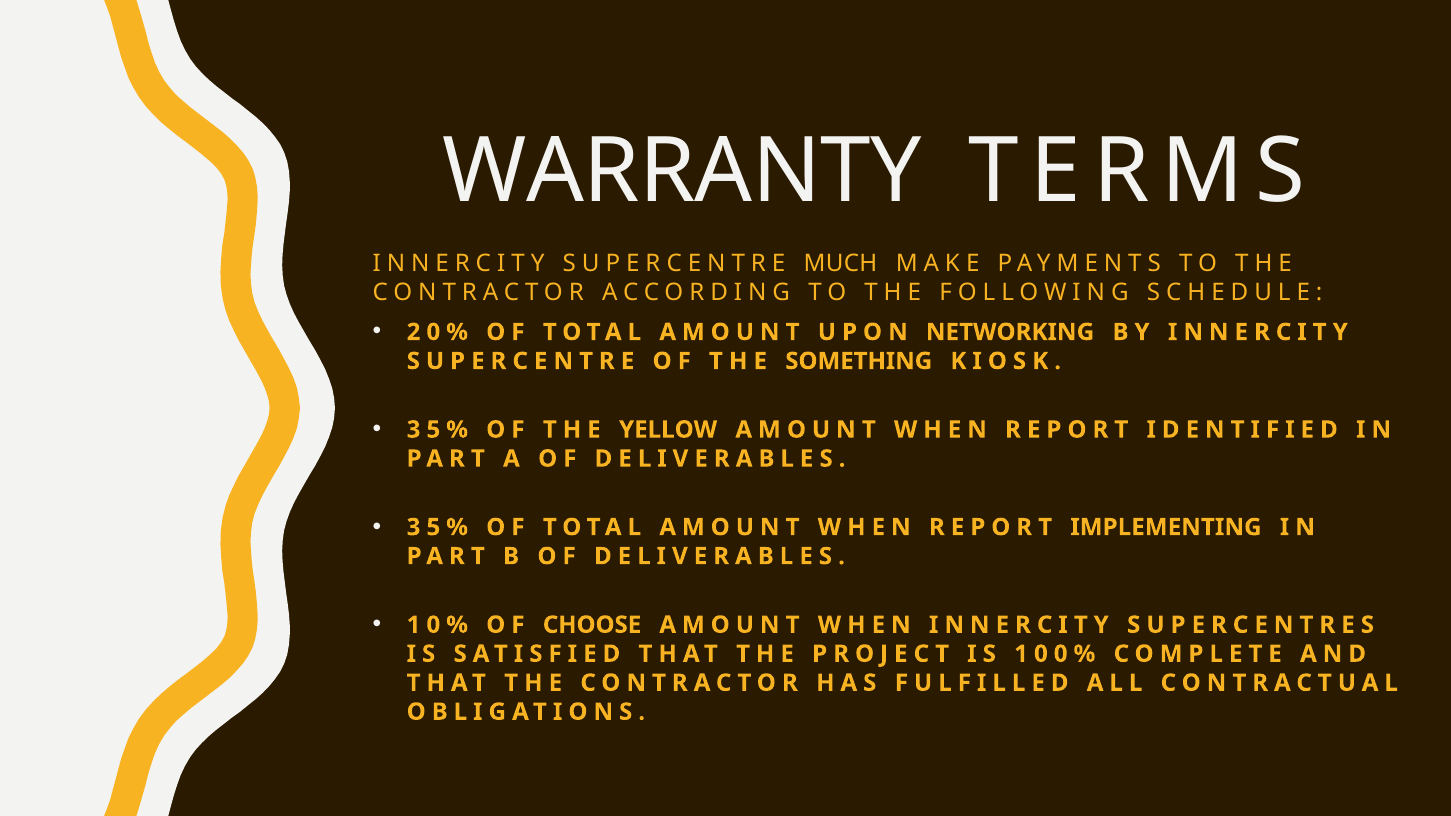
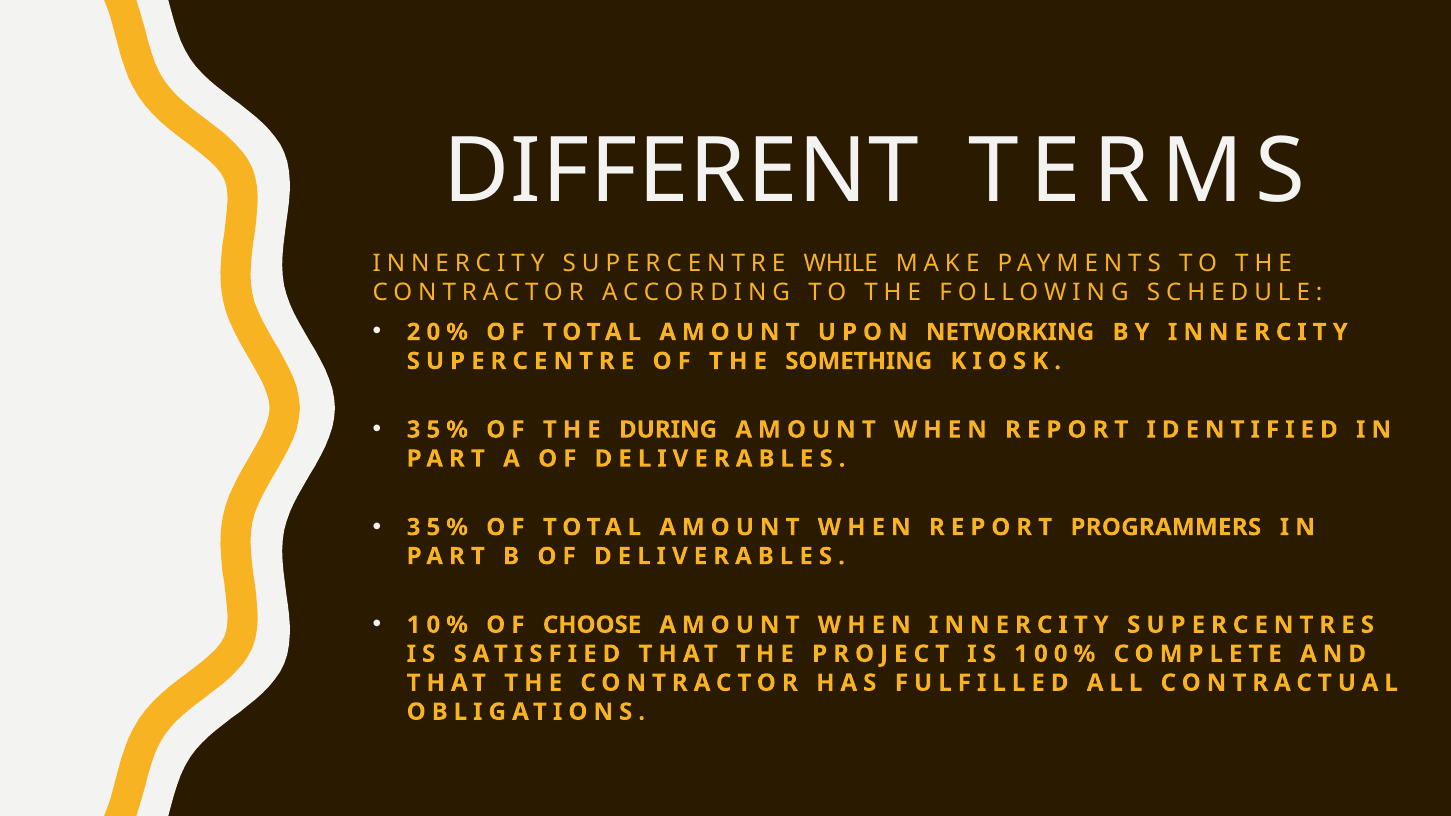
WARRANTY: WARRANTY -> DIFFERENT
MUCH: MUCH -> WHILE
YELLOW: YELLOW -> DURING
IMPLEMENTING: IMPLEMENTING -> PROGRAMMERS
